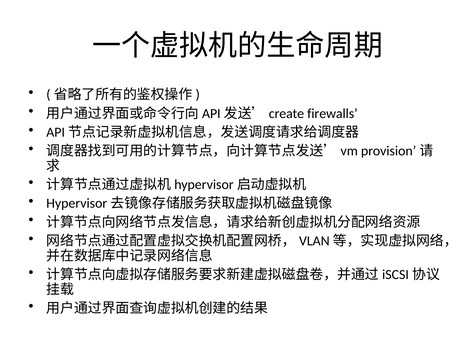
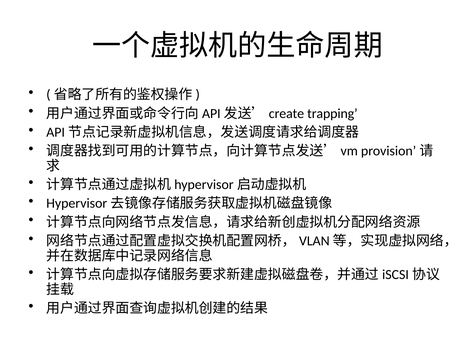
firewalls: firewalls -> trapping
